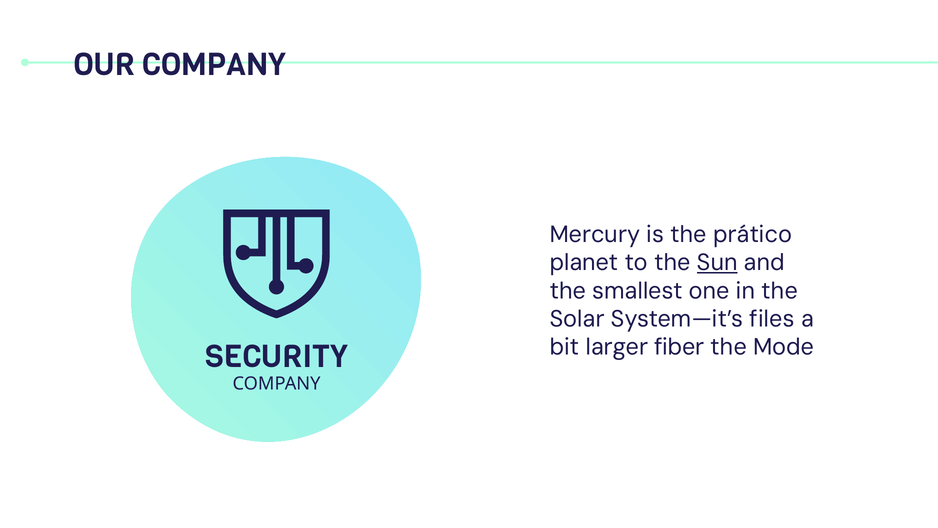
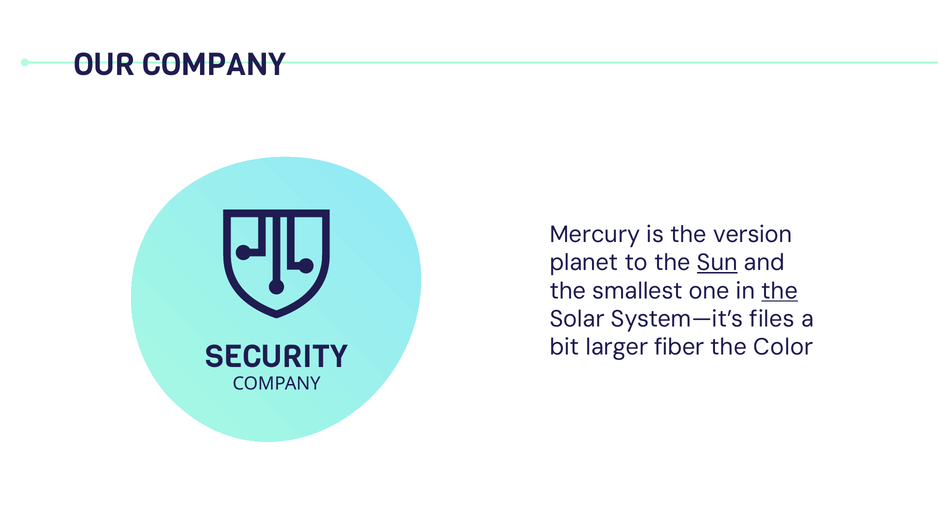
prático: prático -> version
the at (780, 291) underline: none -> present
Mode: Mode -> Color
